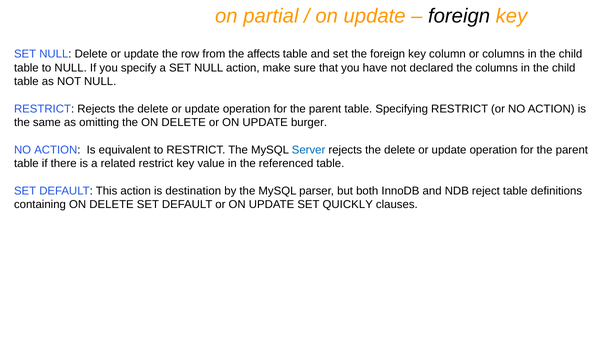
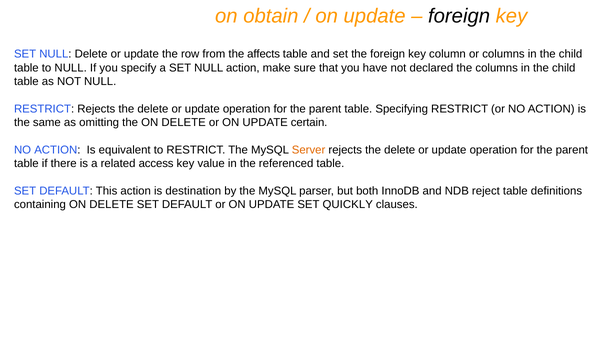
partial: partial -> obtain
burger: burger -> certain
Server colour: blue -> orange
related restrict: restrict -> access
